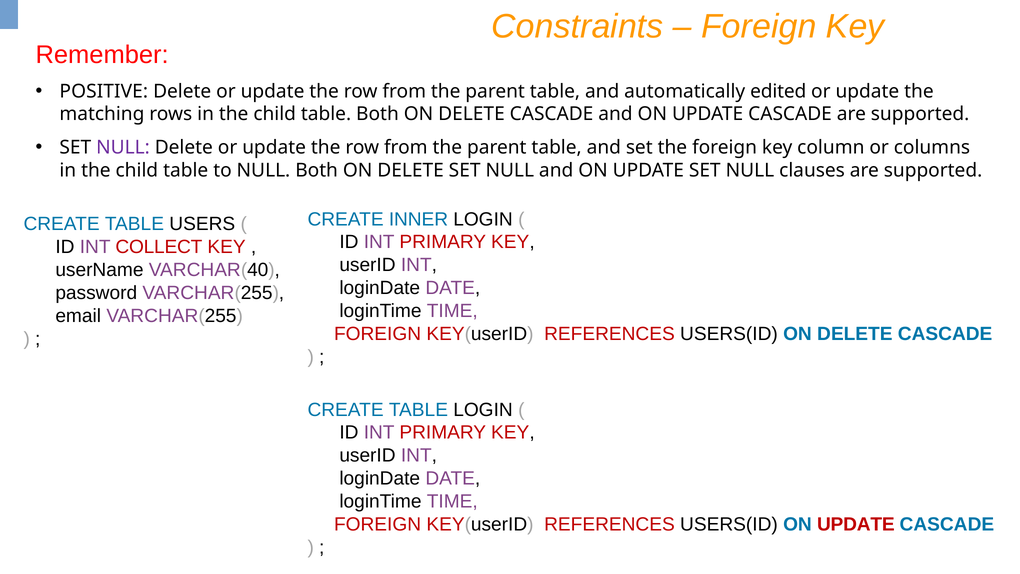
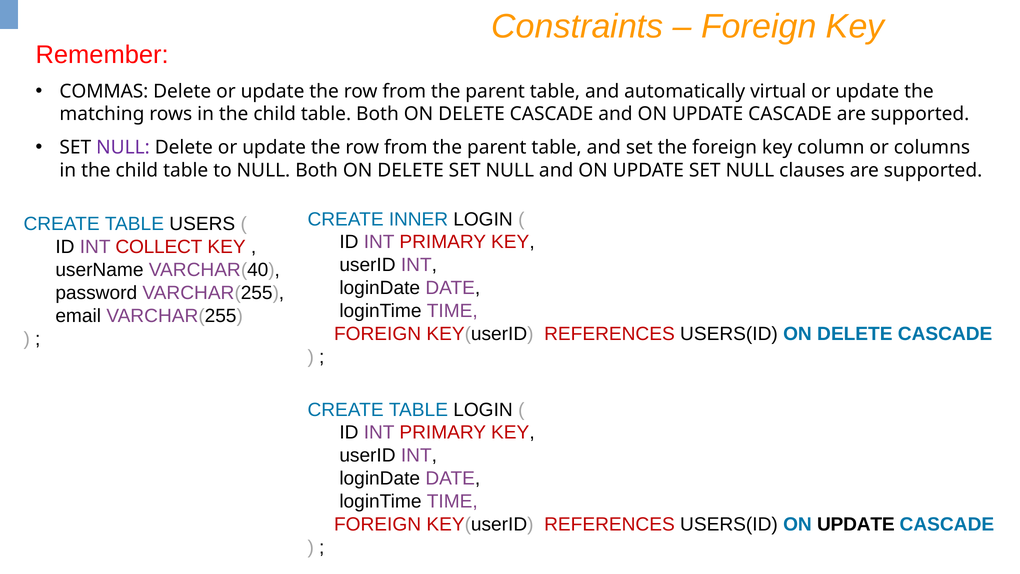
POSITIVE: POSITIVE -> COMMAS
edited: edited -> virtual
UPDATE at (856, 524) colour: red -> black
